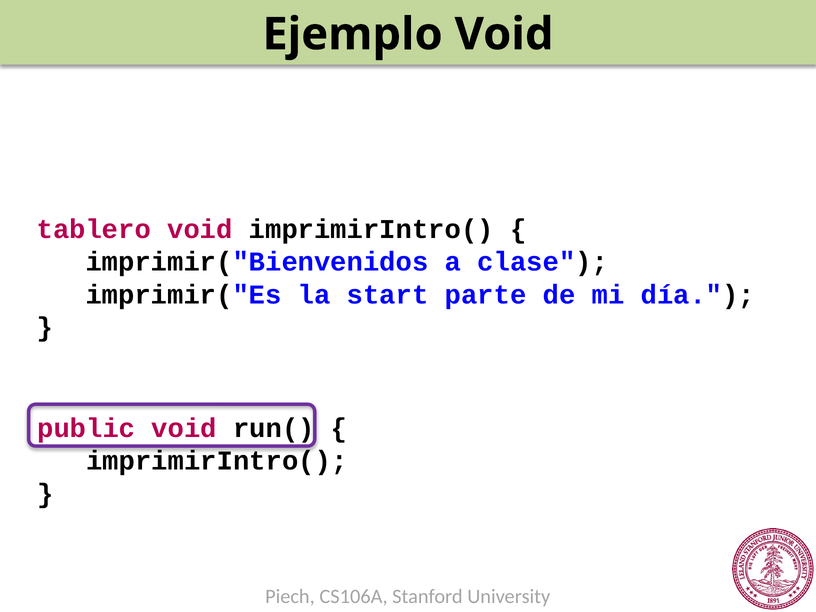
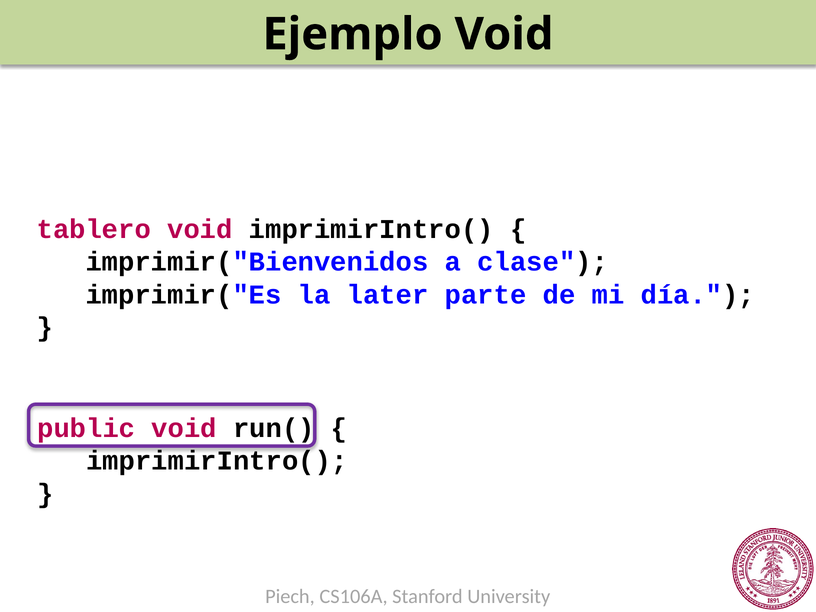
start: start -> later
